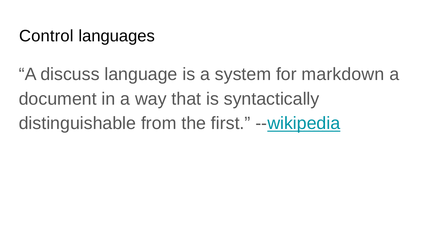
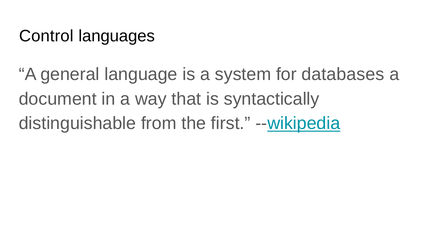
discuss: discuss -> general
markdown: markdown -> databases
